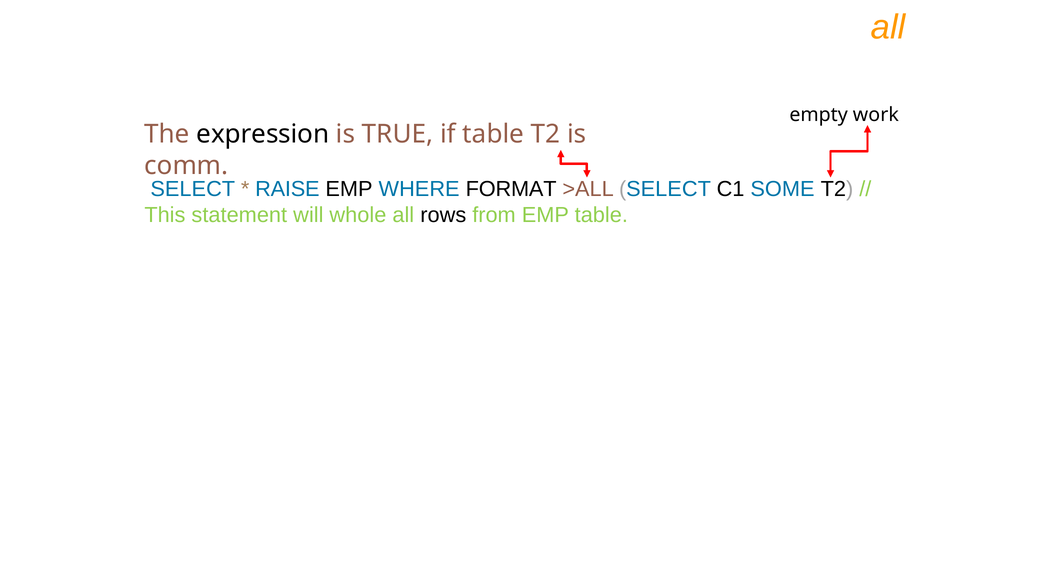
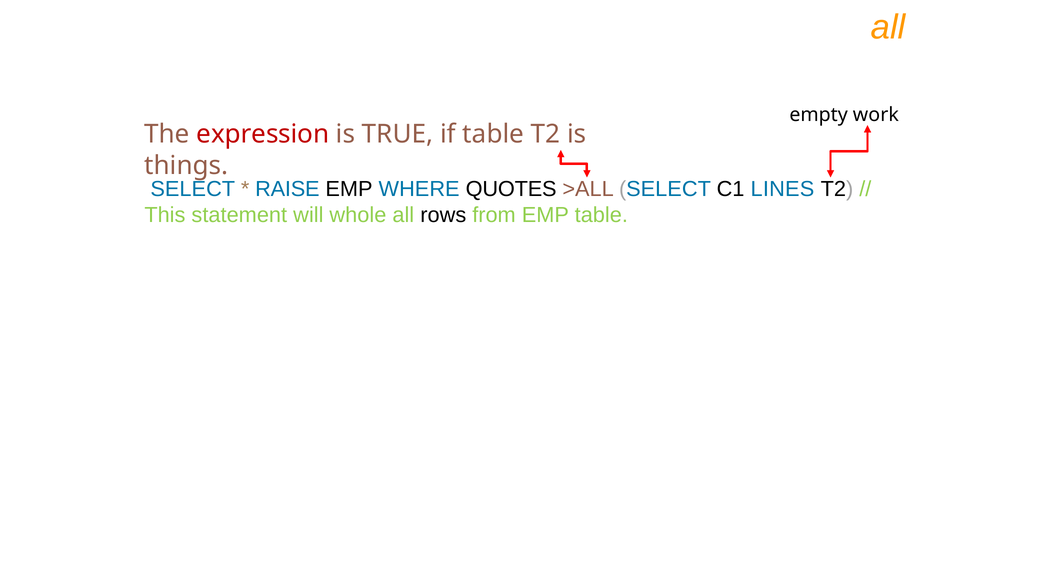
expression colour: black -> red
comm: comm -> things
FORMAT: FORMAT -> QUOTES
SOME: SOME -> LINES
